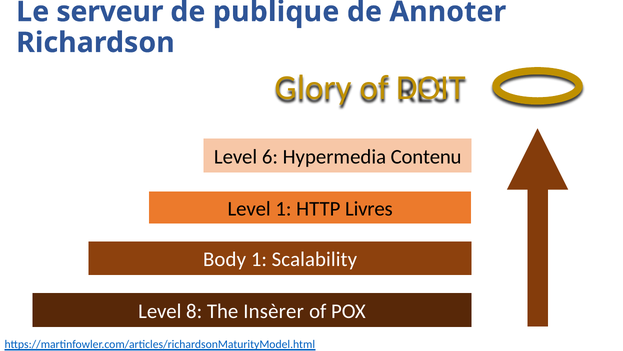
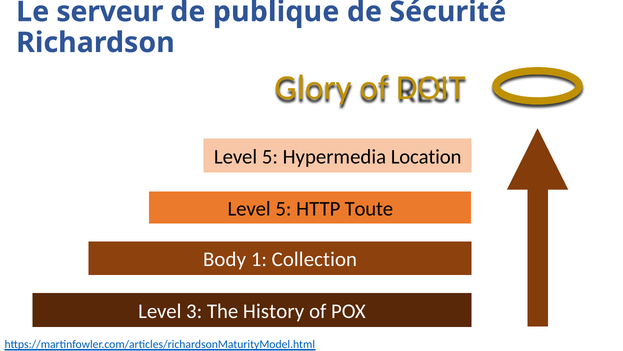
Annoter: Annoter -> Sécurité
6 at (270, 157): 6 -> 5
Contenu: Contenu -> Location
1 at (283, 209): 1 -> 5
Livres: Livres -> Toute
Scalability: Scalability -> Collection
8: 8 -> 3
Insèrer: Insèrer -> History
